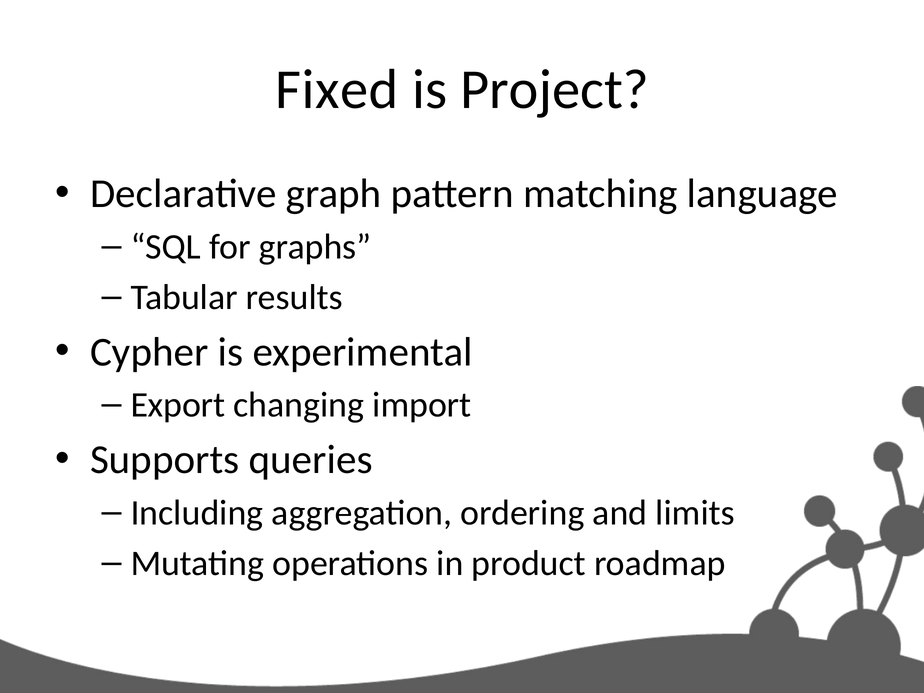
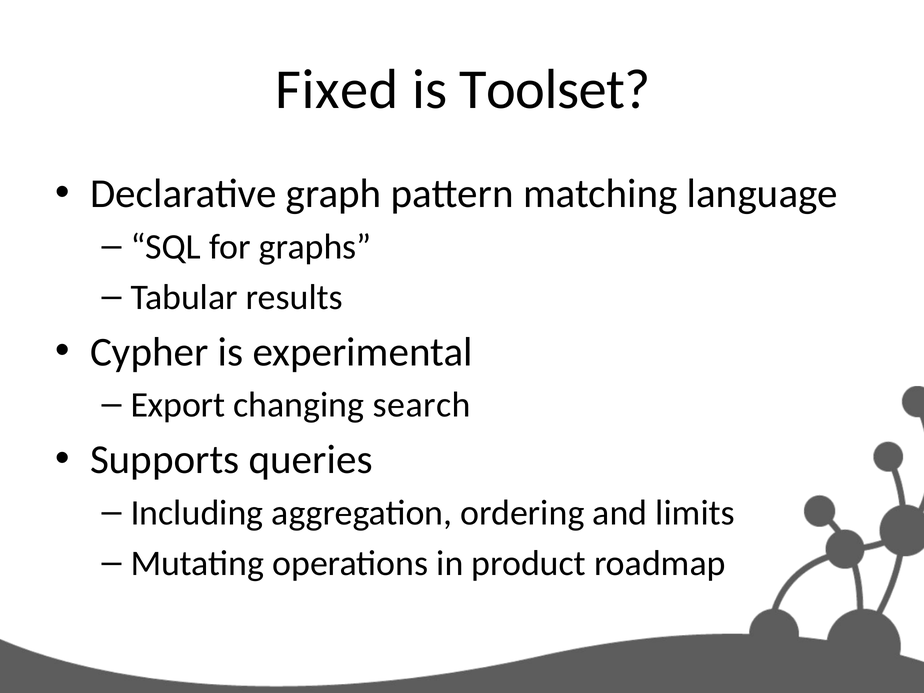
Project: Project -> Toolset
import: import -> search
